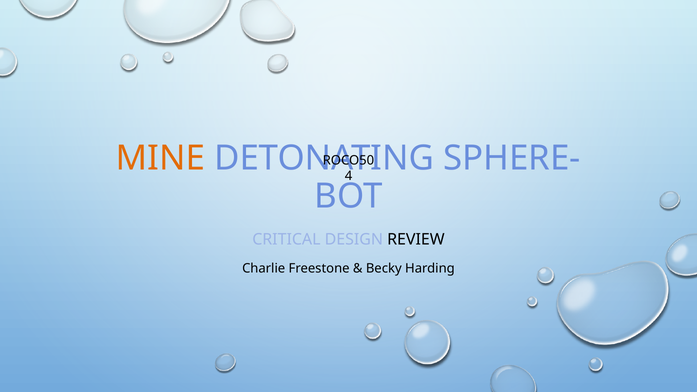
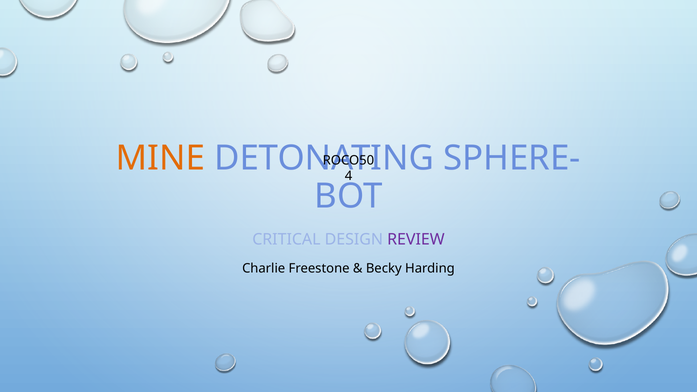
REVIEW colour: black -> purple
